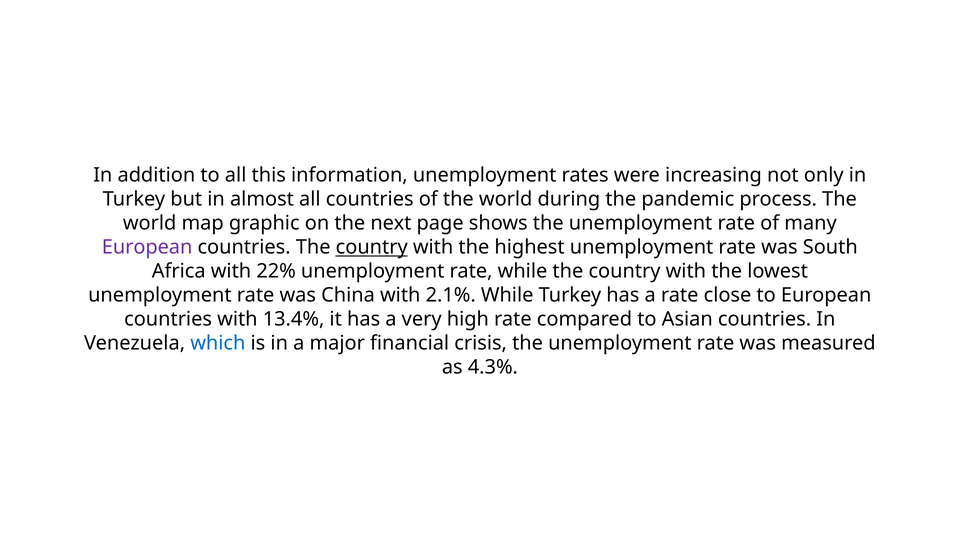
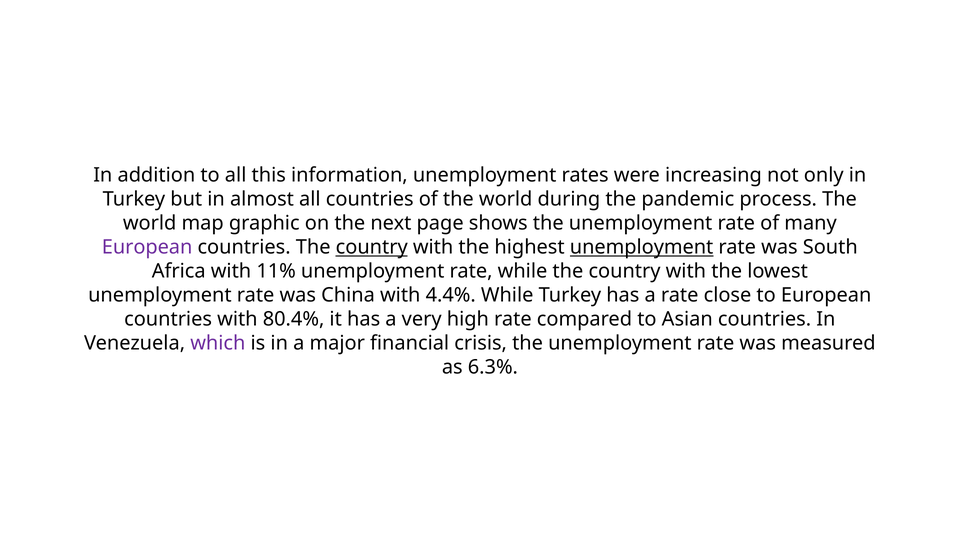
unemployment at (642, 247) underline: none -> present
22%: 22% -> 11%
2.1%: 2.1% -> 4.4%
13.4%: 13.4% -> 80.4%
which colour: blue -> purple
4.3%: 4.3% -> 6.3%
